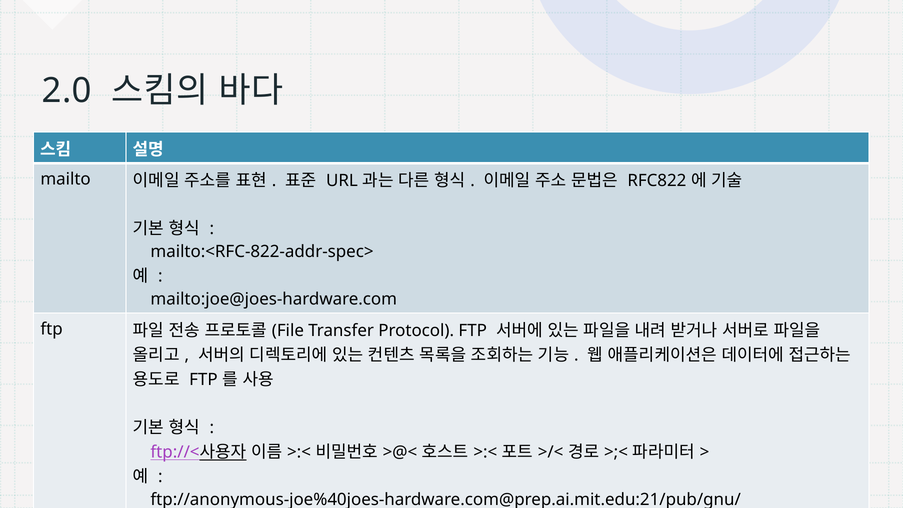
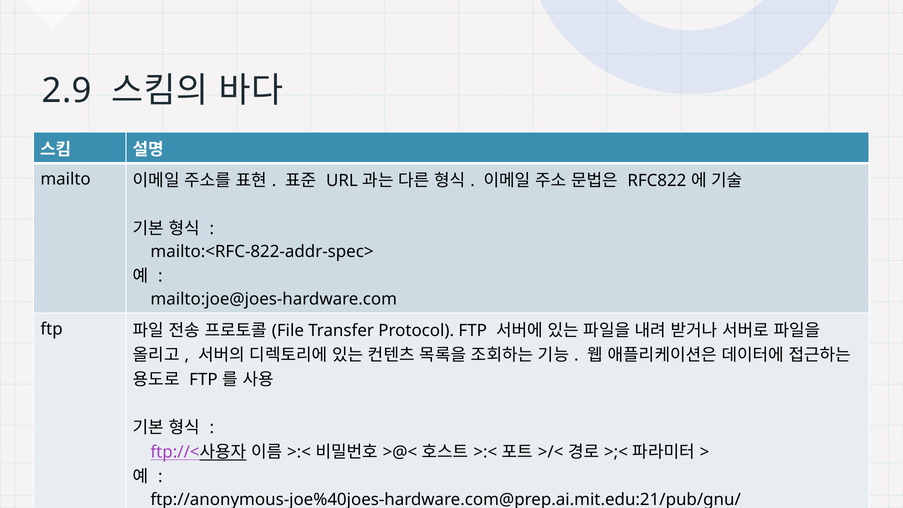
2.0: 2.0 -> 2.9
